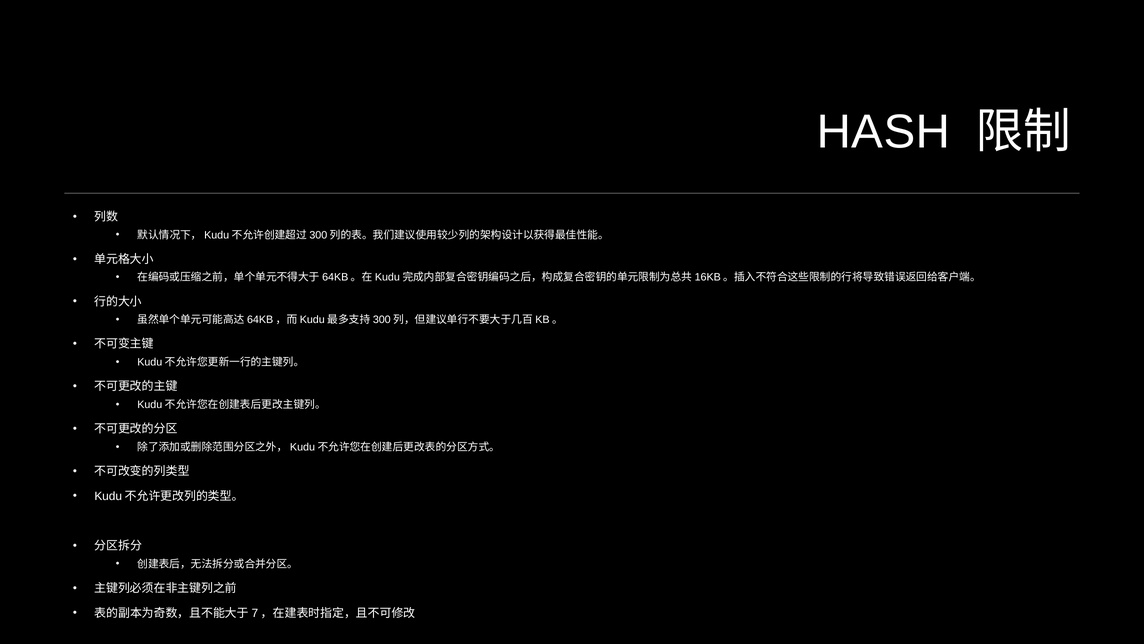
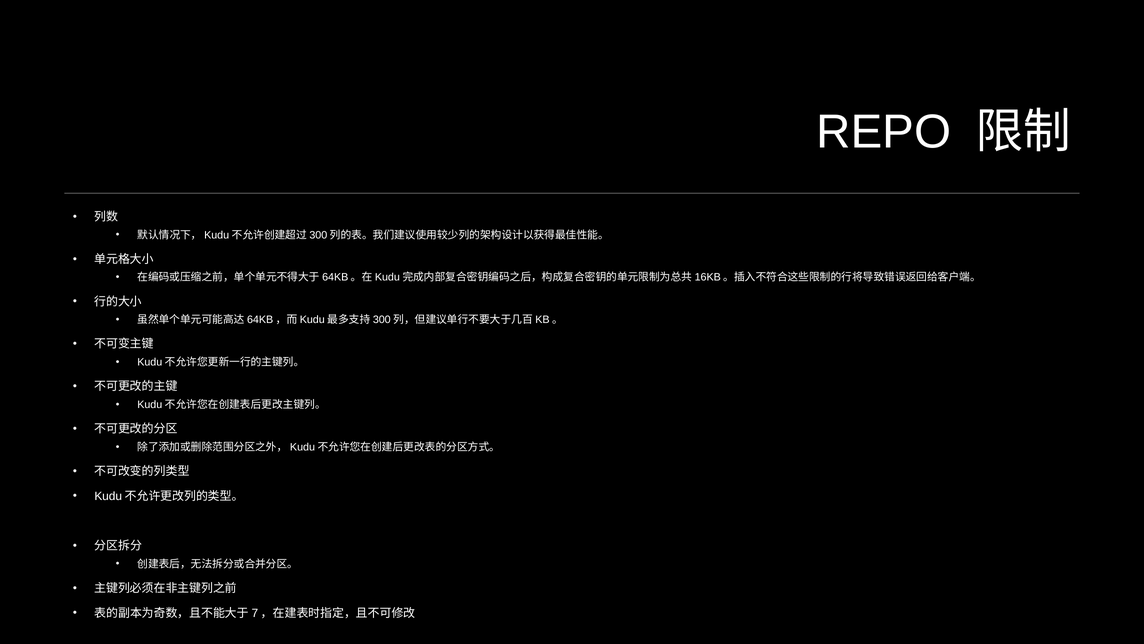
HASH: HASH -> REPO
